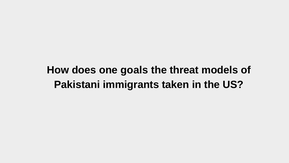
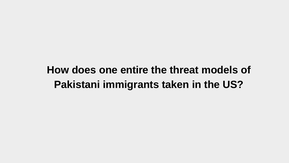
goals: goals -> entire
